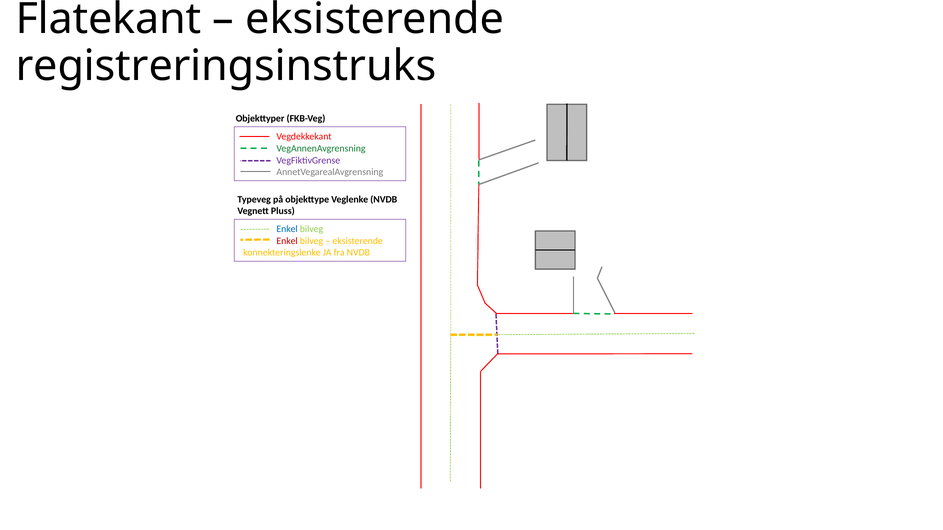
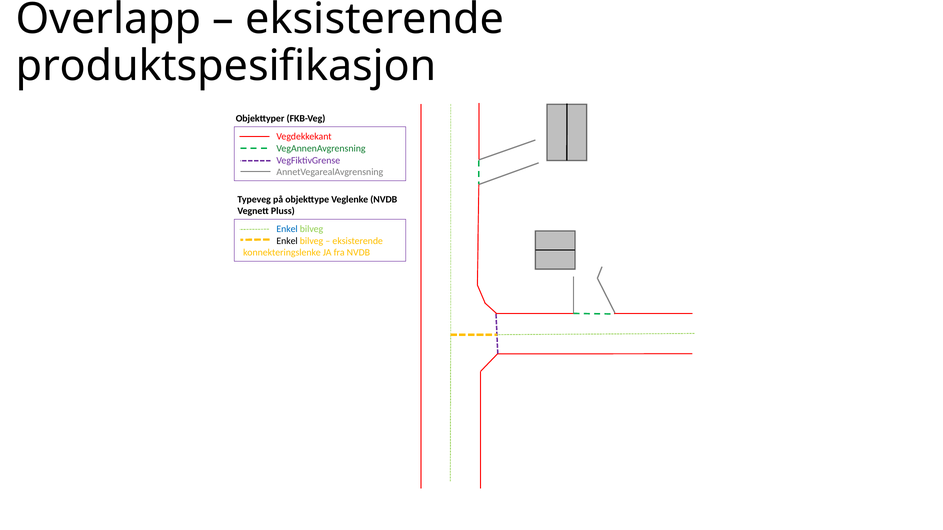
Flatekant: Flatekant -> Overlapp
registreringsinstruks: registreringsinstruks -> produktspesifikasjon
Enkel at (287, 241) colour: red -> black
